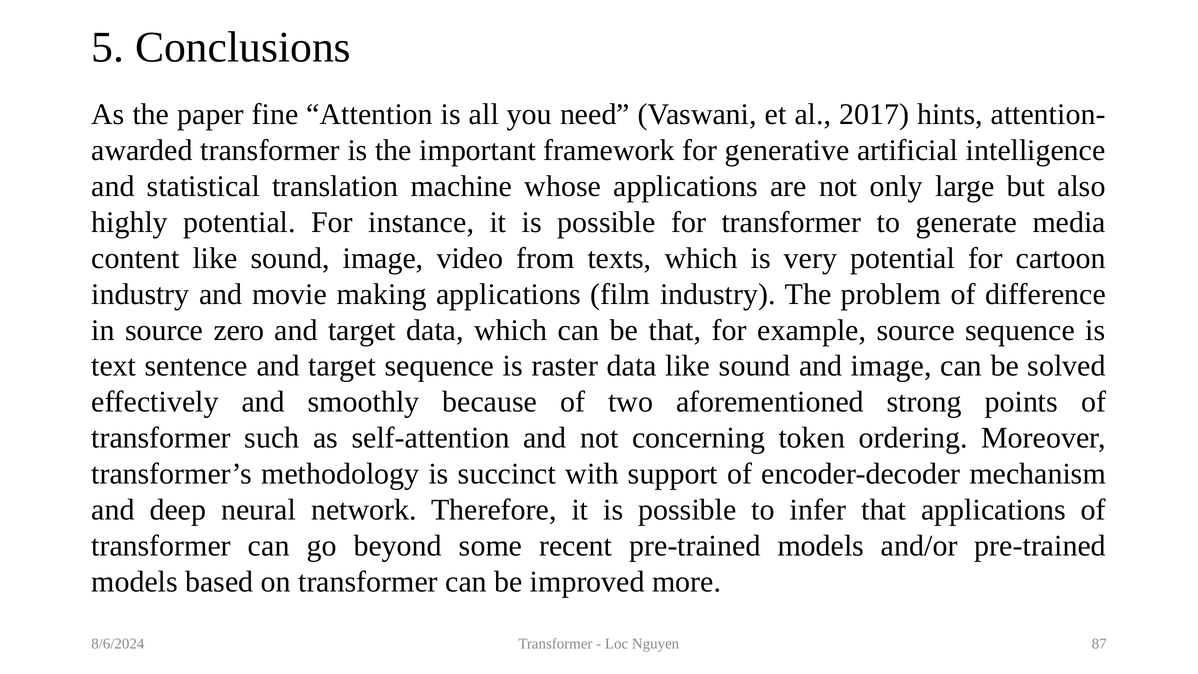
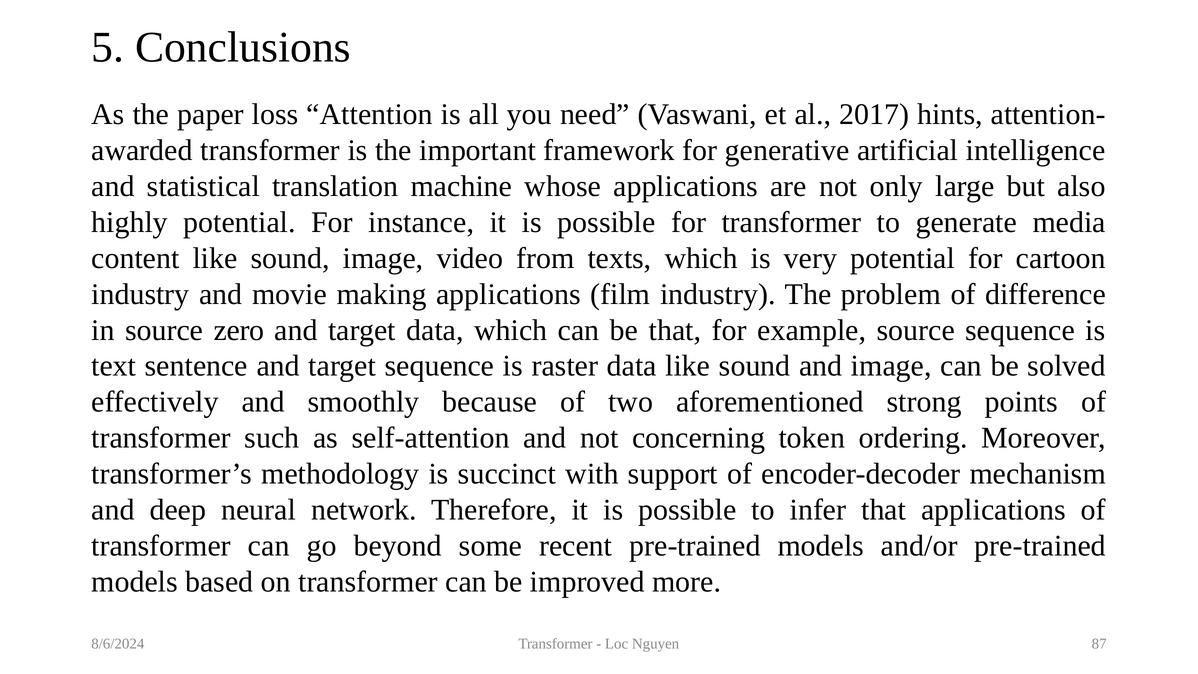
fine: fine -> loss
